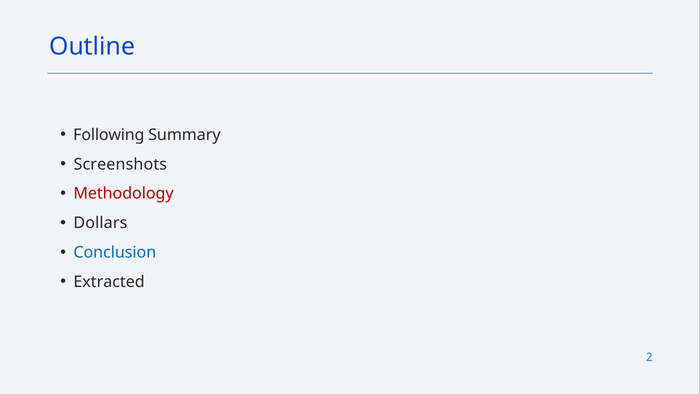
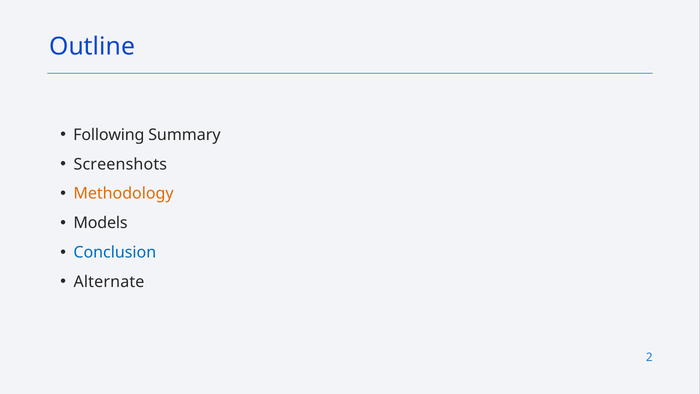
Methodology colour: red -> orange
Dollars: Dollars -> Models
Extracted: Extracted -> Alternate
